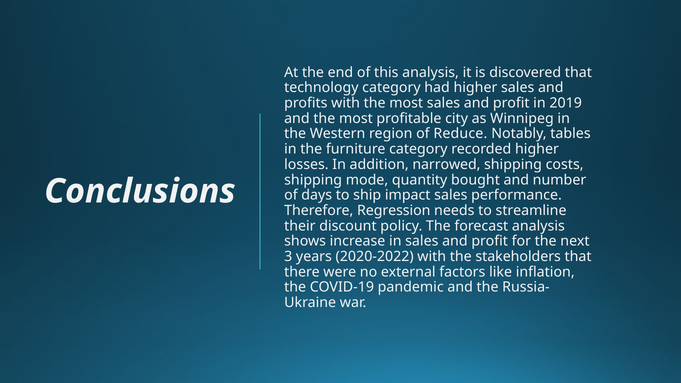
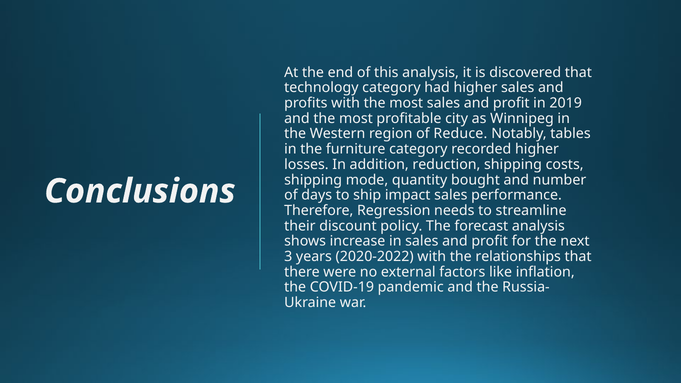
narrowed: narrowed -> reduction
stakeholders: stakeholders -> relationships
